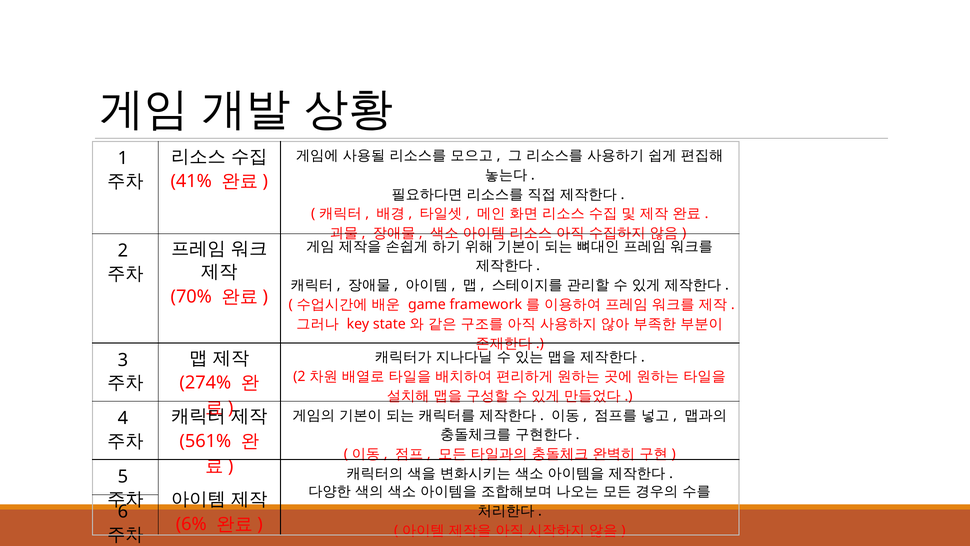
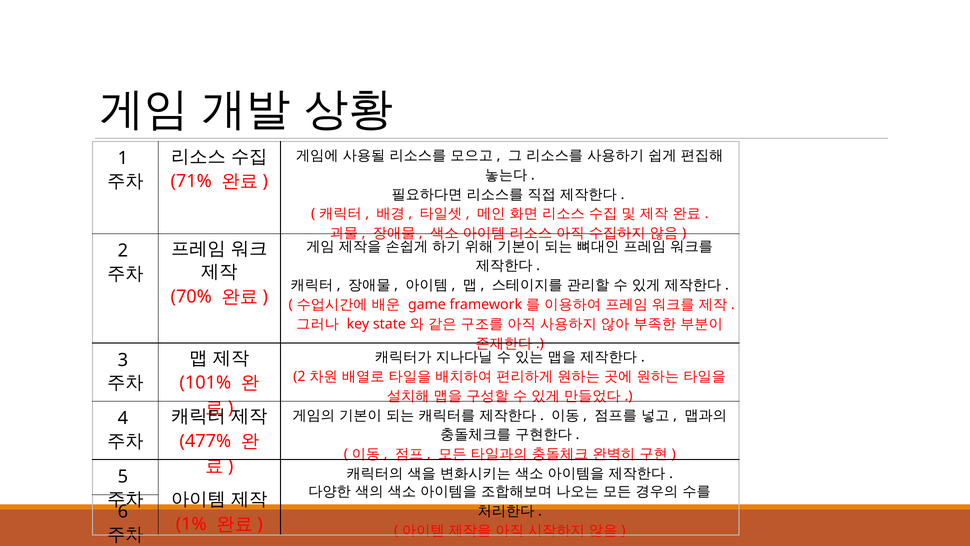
41%: 41% -> 71%
274%: 274% -> 101%
561%: 561% -> 477%
6%: 6% -> 1%
